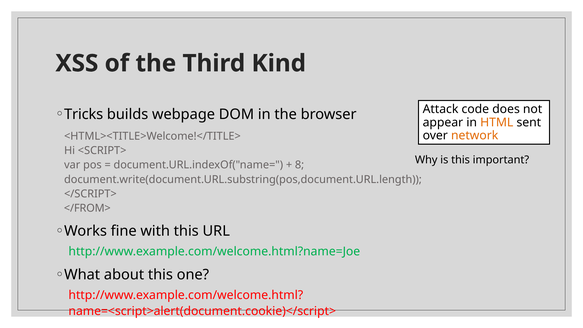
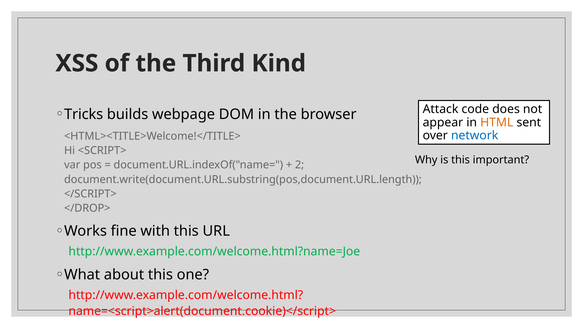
network colour: orange -> blue
8: 8 -> 2
</FROM>: </FROM> -> </DROP>
